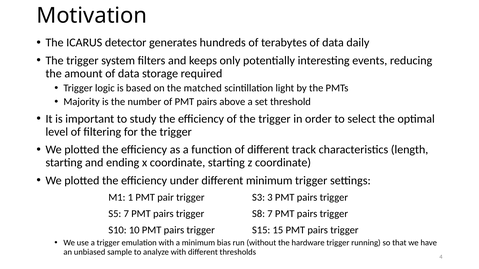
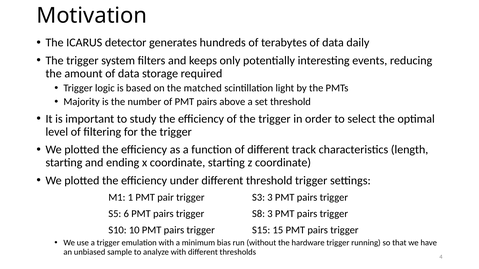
different minimum: minimum -> threshold
S5 7: 7 -> 6
S8 7: 7 -> 3
